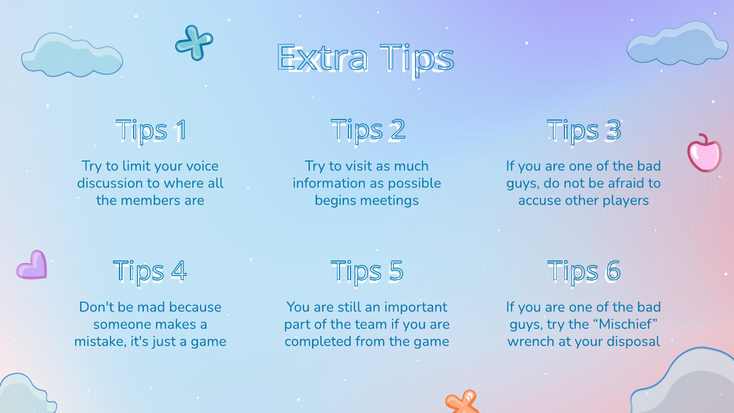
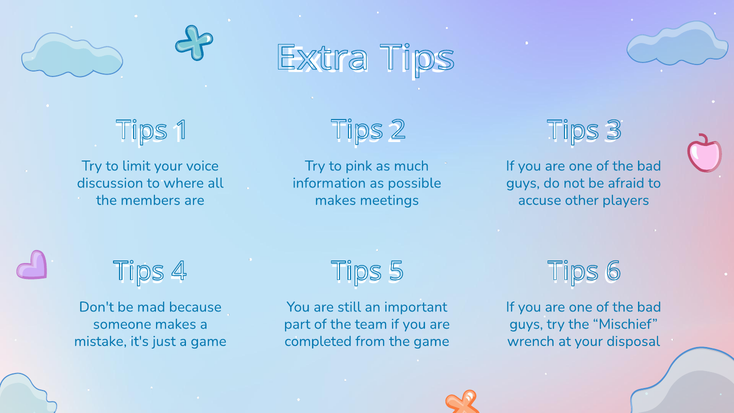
visit: visit -> pink
begins at (336, 200): begins -> makes
